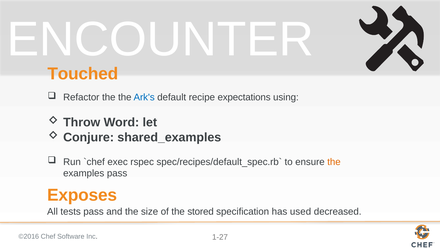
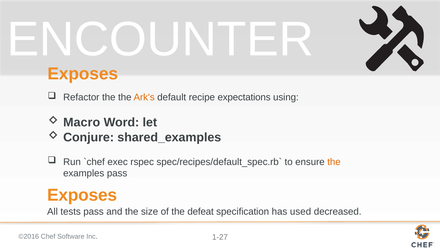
Touched at (83, 74): Touched -> Exposes
Ark's colour: blue -> orange
Throw: Throw -> Macro
stored: stored -> defeat
